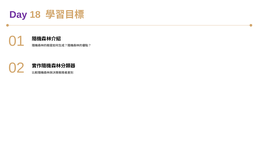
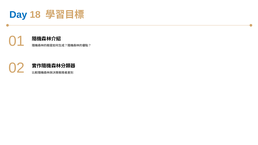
Day colour: purple -> blue
